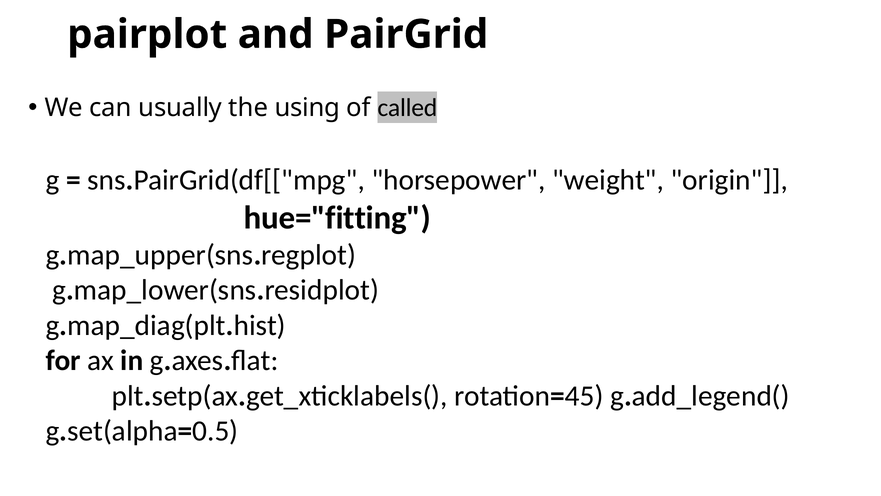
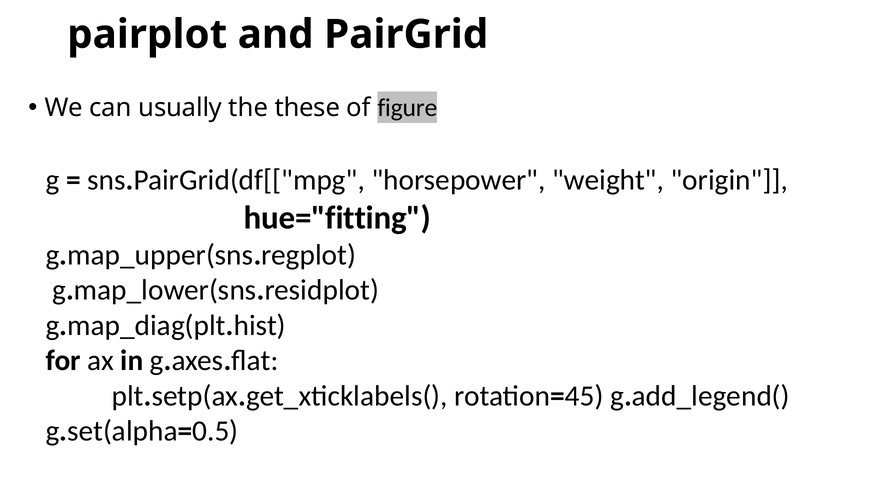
using: using -> these
called: called -> figure
